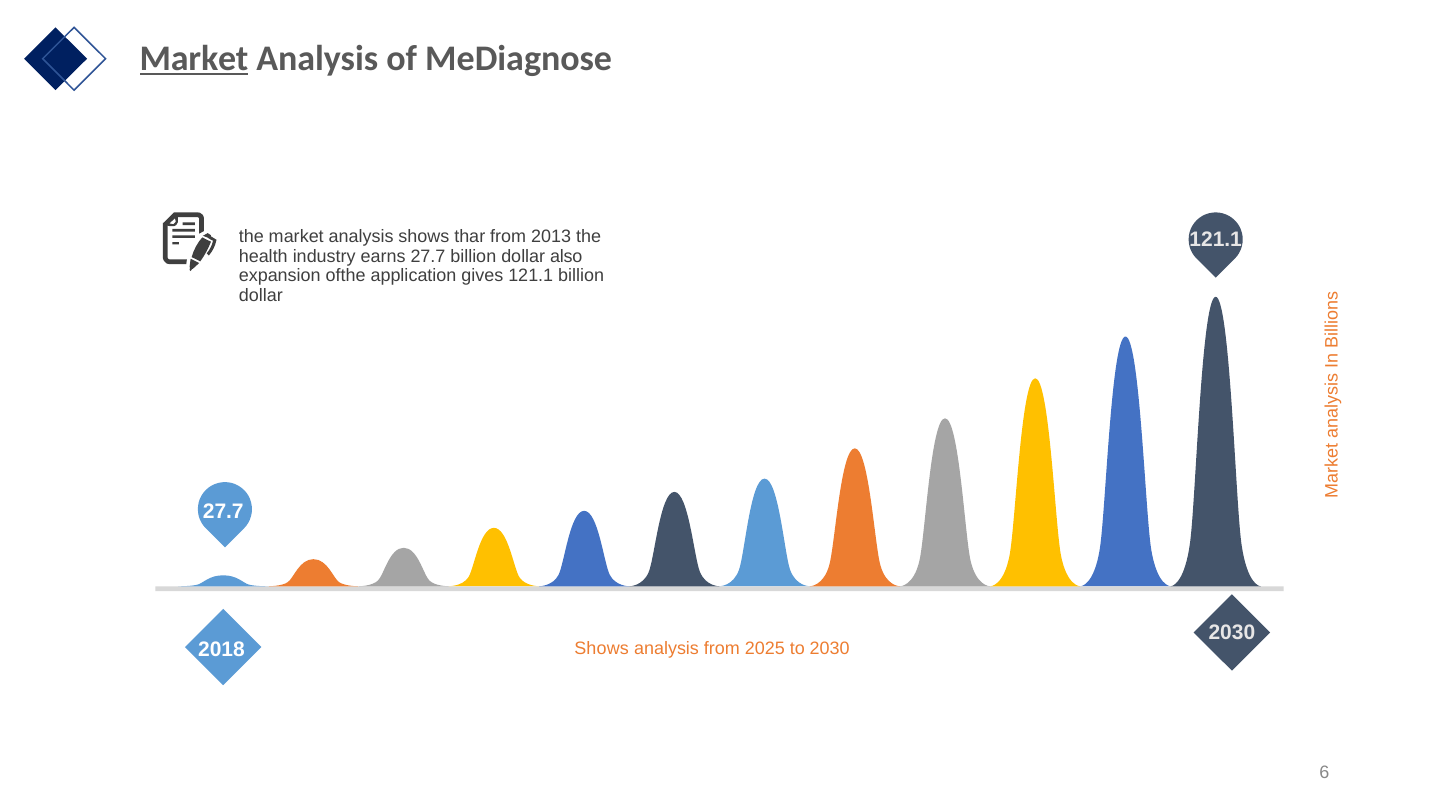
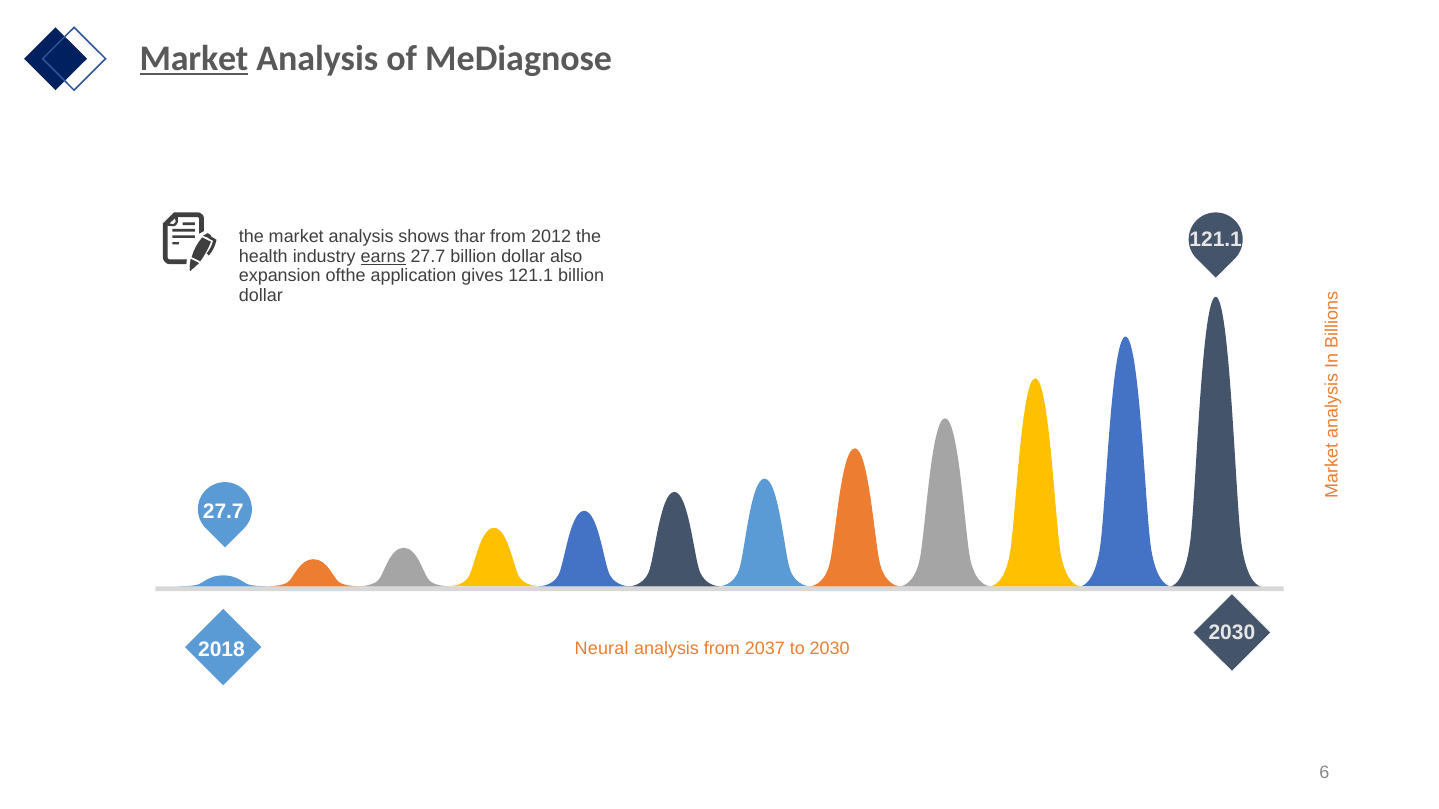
2013: 2013 -> 2012
earns underline: none -> present
Shows at (602, 649): Shows -> Neural
2025: 2025 -> 2037
